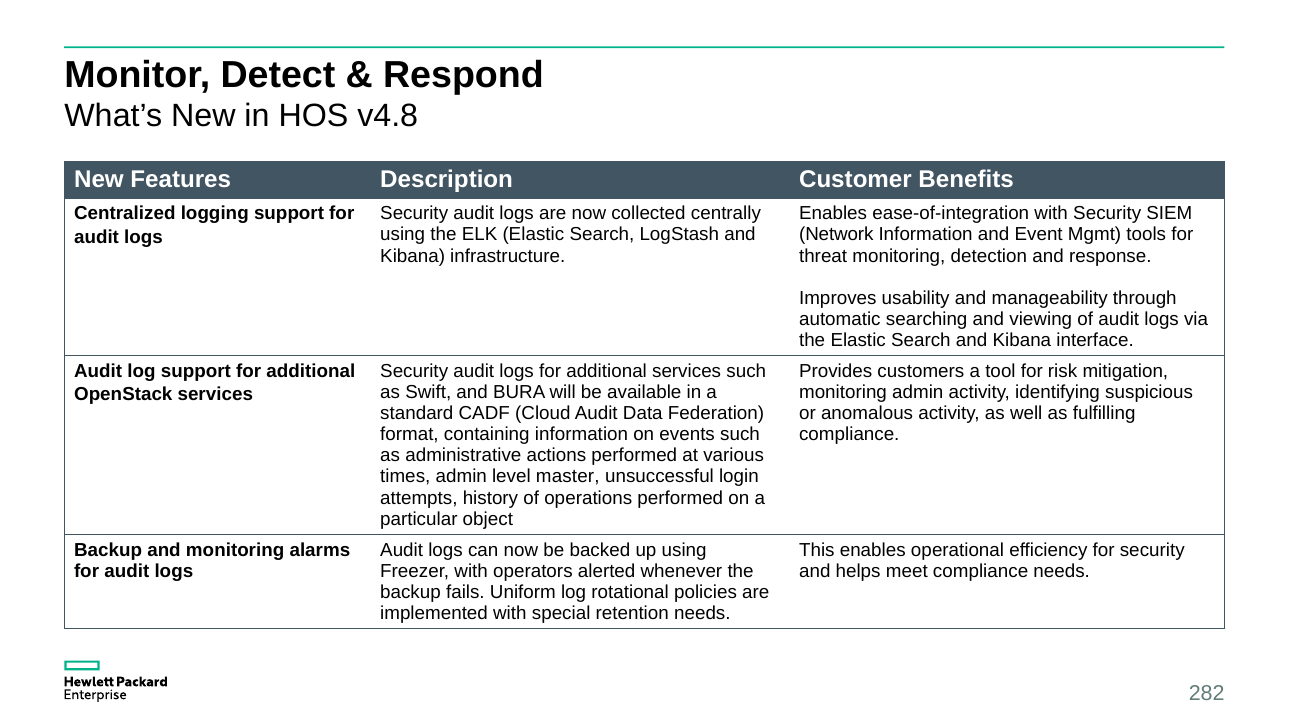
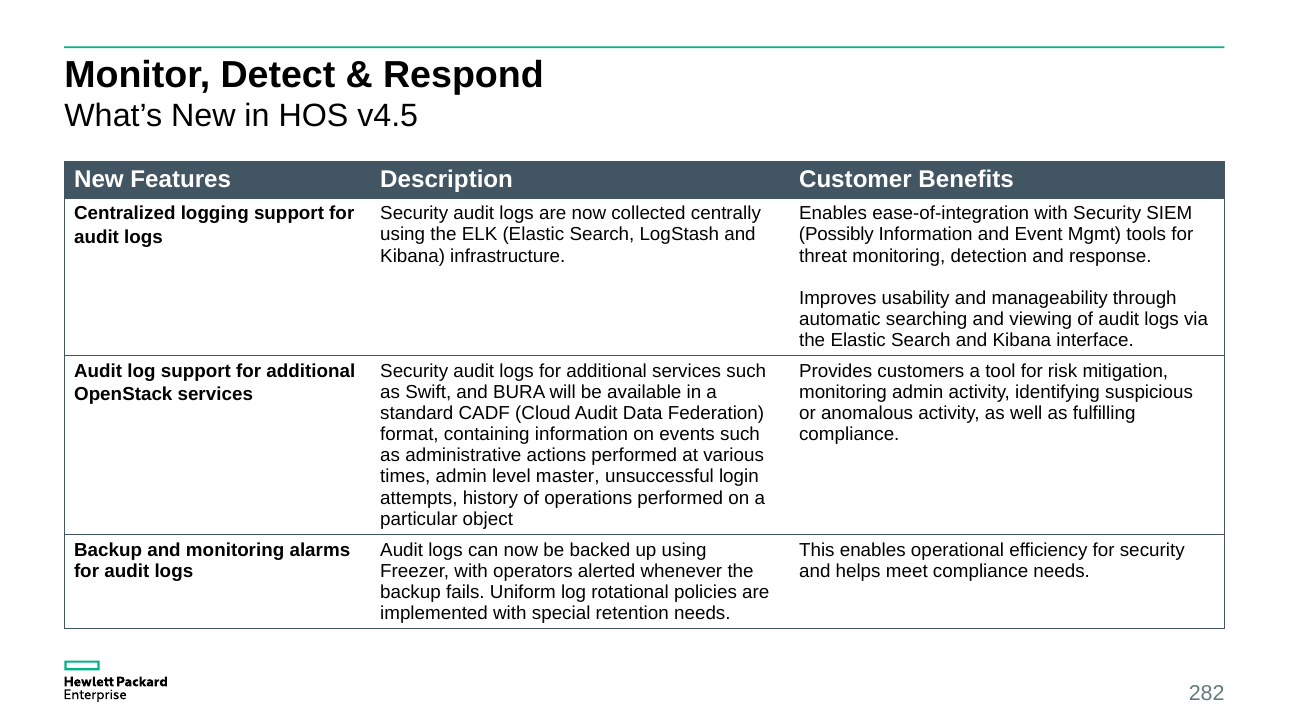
v4.8: v4.8 -> v4.5
Network: Network -> Possibly
